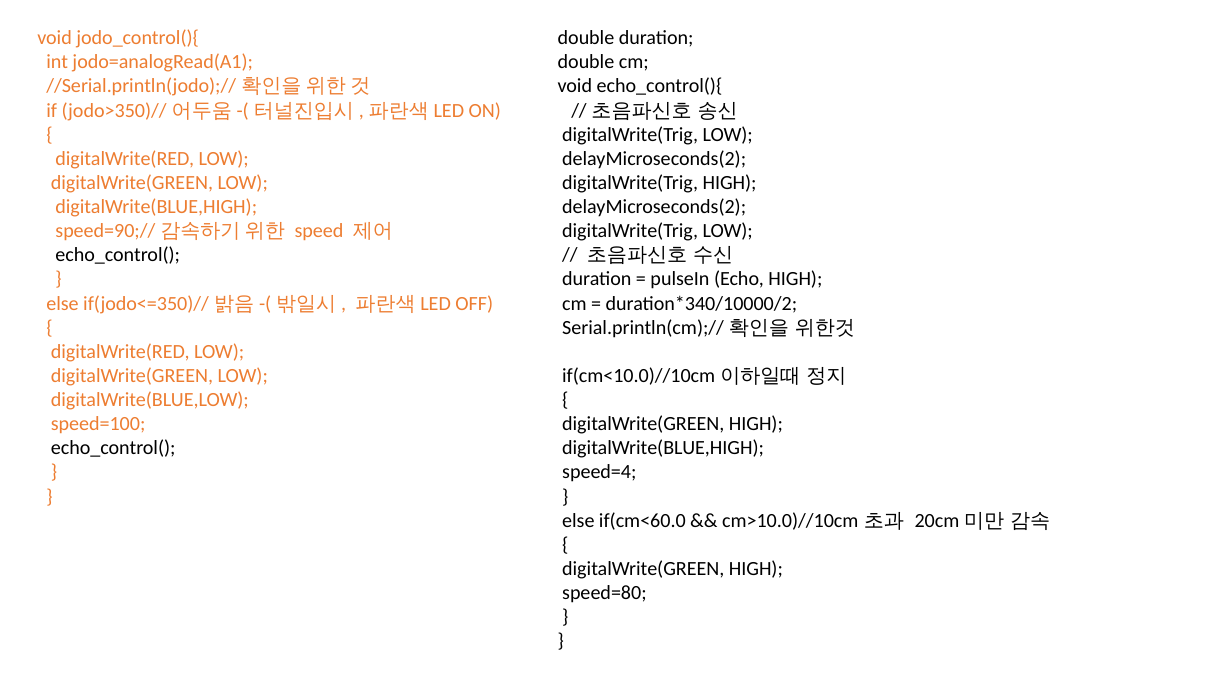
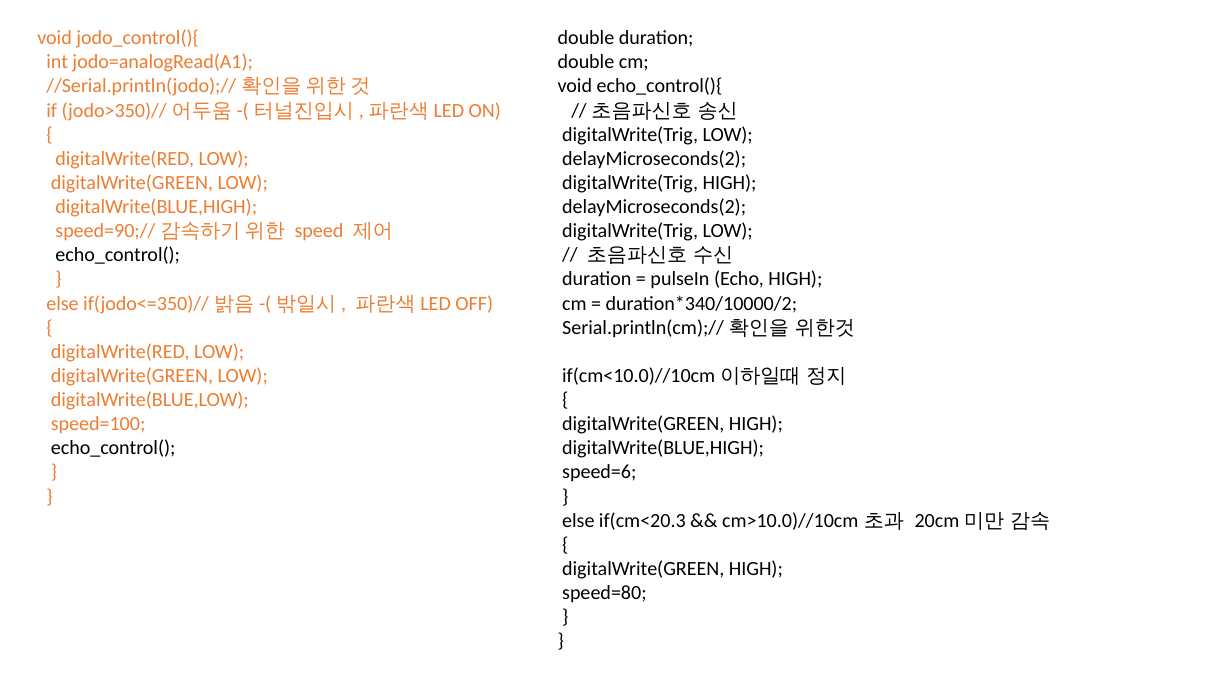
speed=4: speed=4 -> speed=6
if(cm<60.0: if(cm<60.0 -> if(cm<20.3
